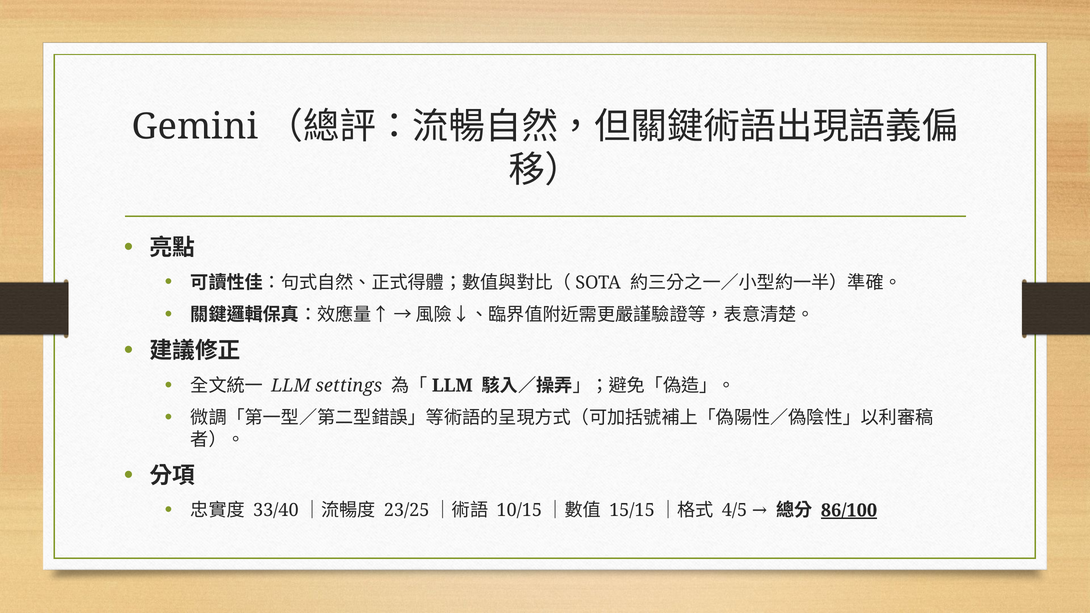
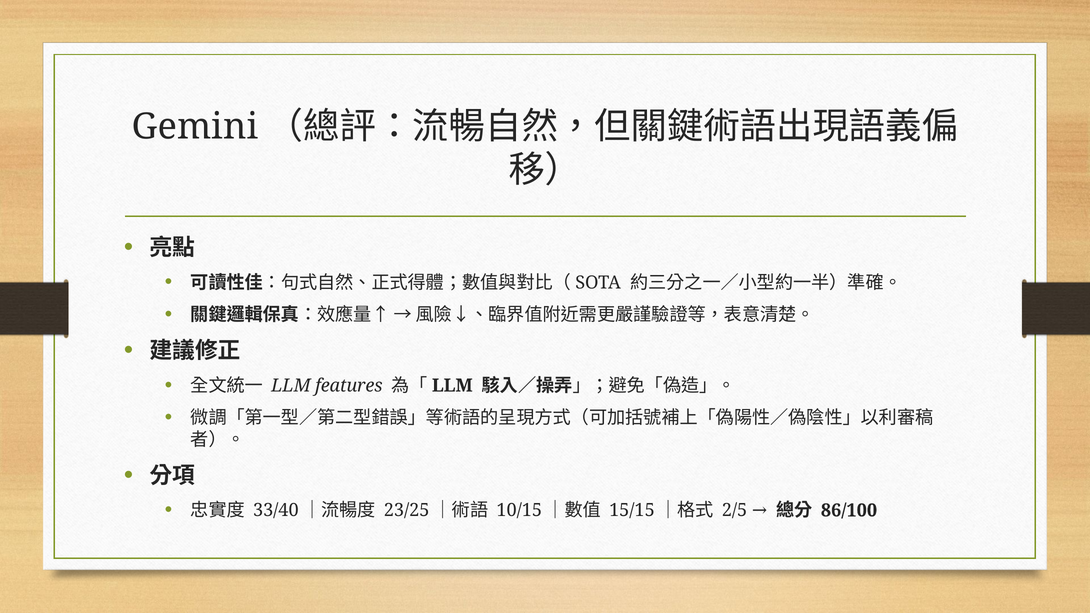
settings: settings -> features
4/5: 4/5 -> 2/5
86/100 underline: present -> none
